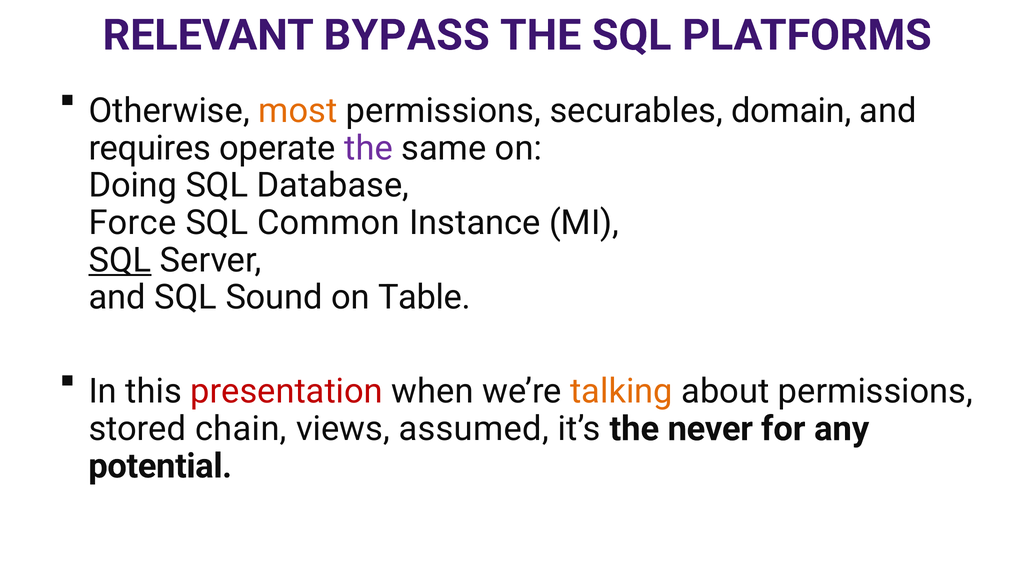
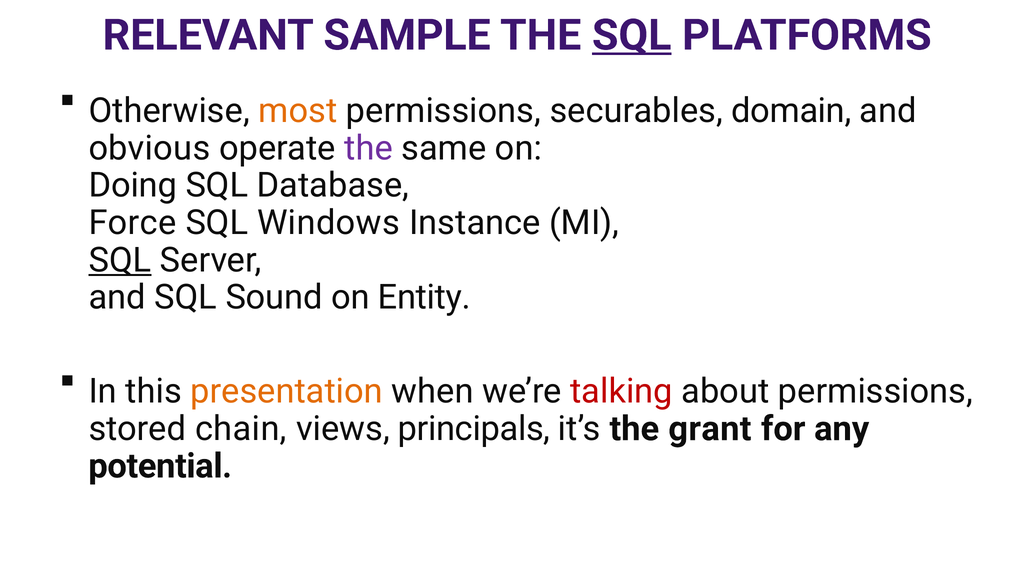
BYPASS: BYPASS -> SAMPLE
SQL at (632, 35) underline: none -> present
requires: requires -> obvious
Common: Common -> Windows
Table: Table -> Entity
presentation colour: red -> orange
talking colour: orange -> red
assumed: assumed -> principals
never: never -> grant
